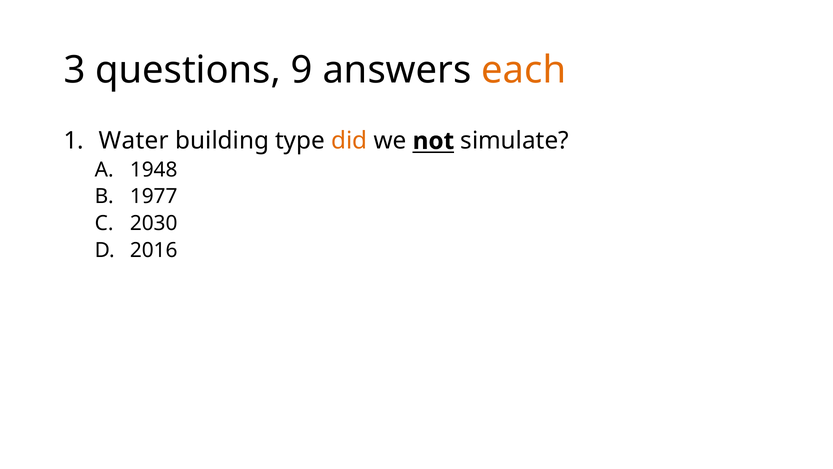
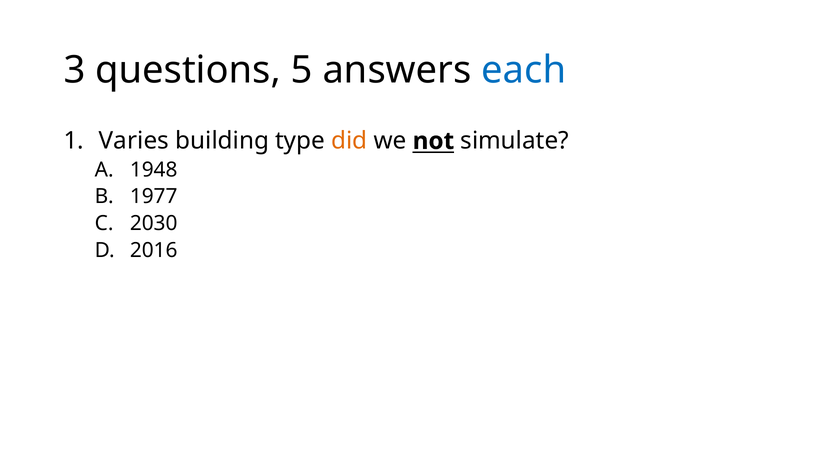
9: 9 -> 5
each colour: orange -> blue
Water: Water -> Varies
